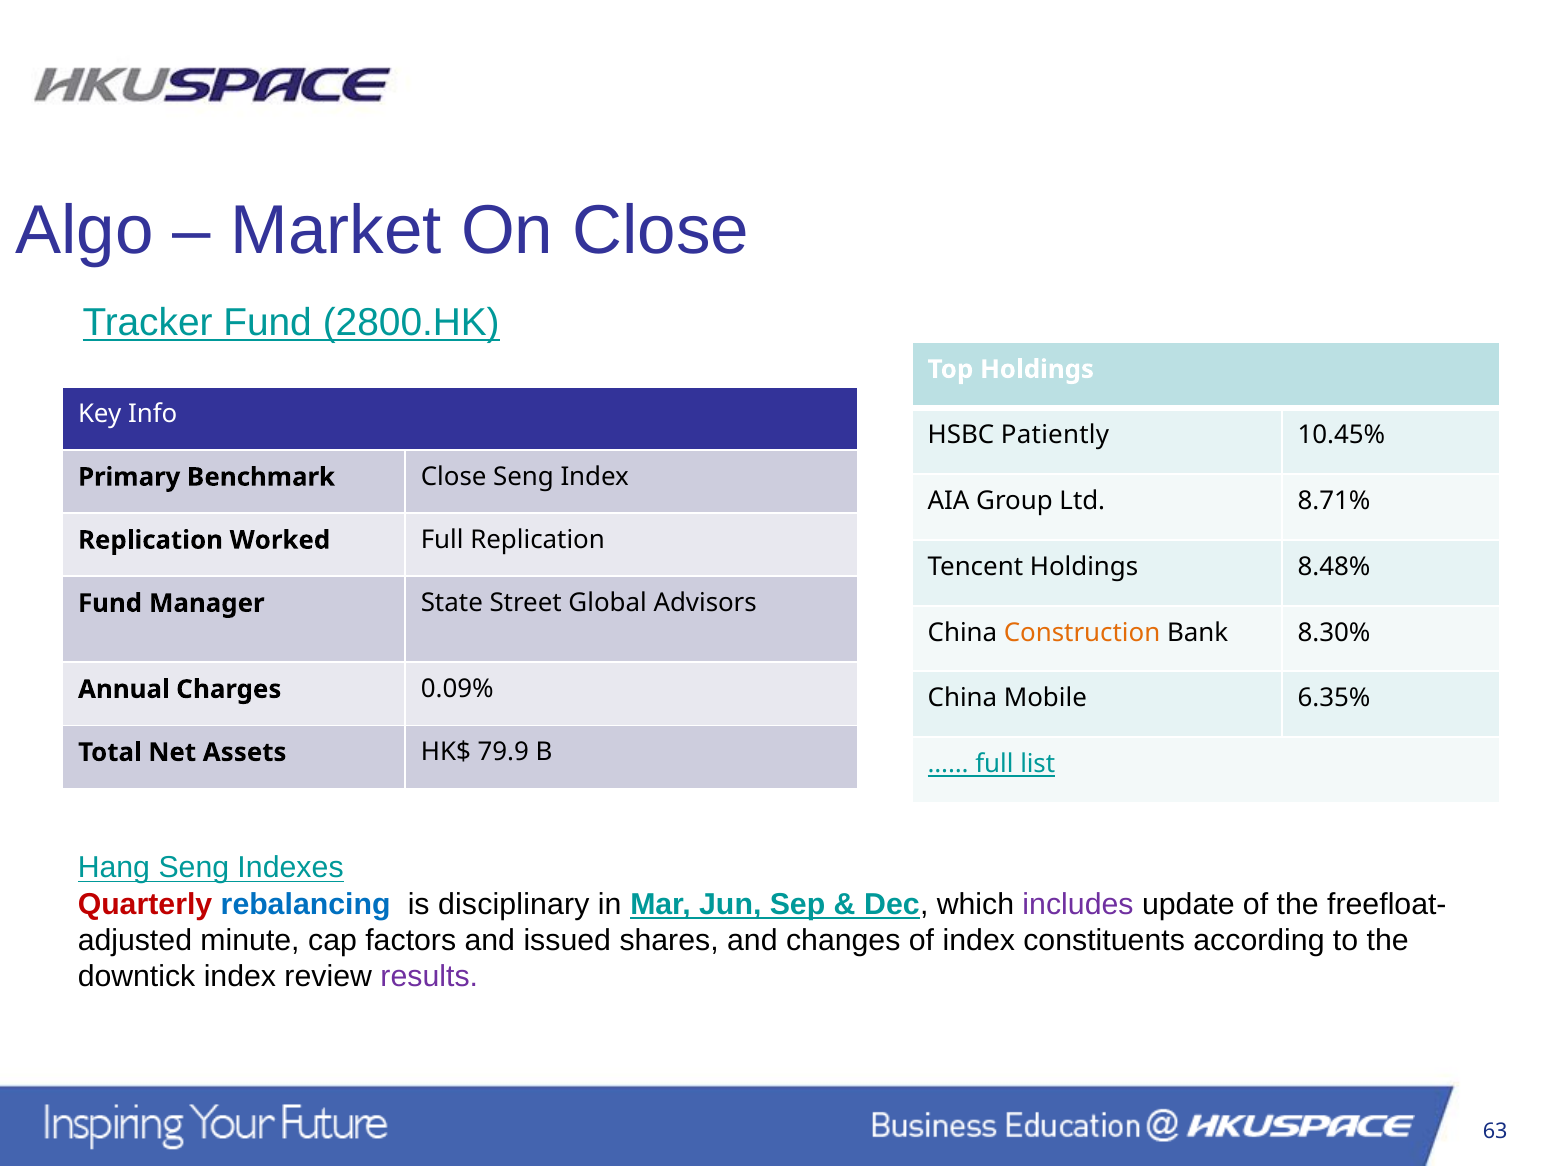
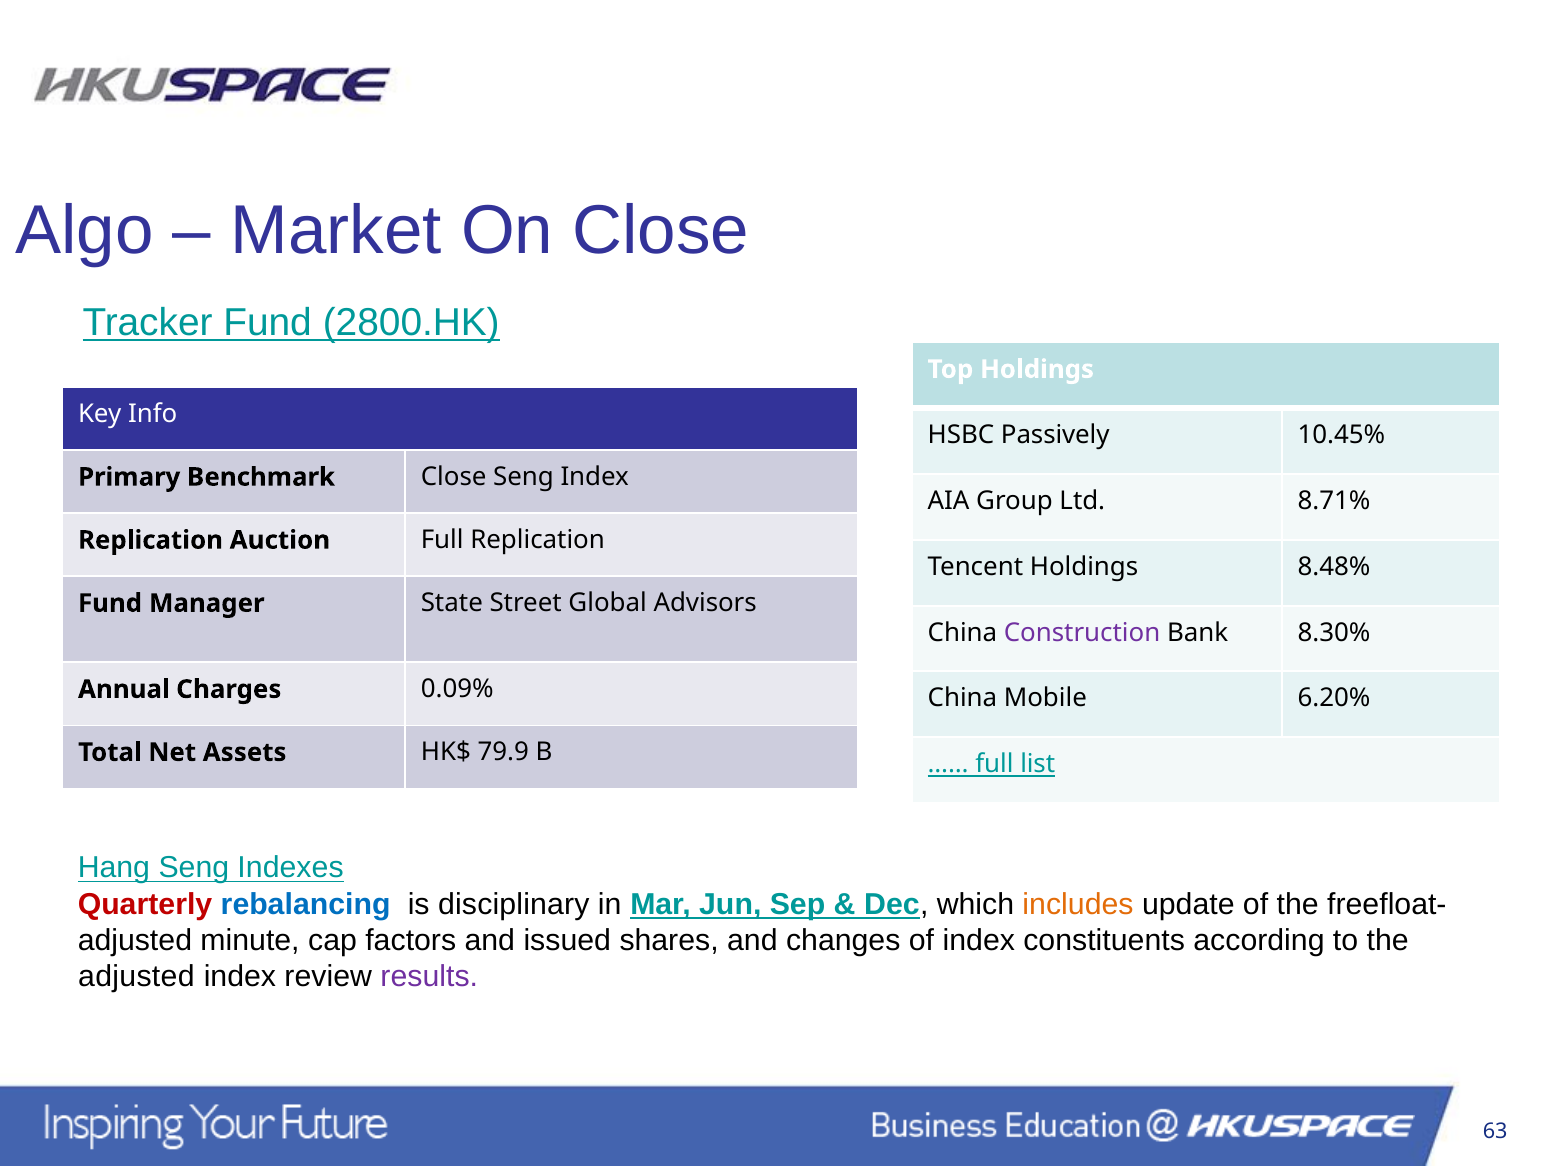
Patiently: Patiently -> Passively
Worked: Worked -> Auction
Construction colour: orange -> purple
6.35%: 6.35% -> 6.20%
includes colour: purple -> orange
downtick at (137, 977): downtick -> adjusted
